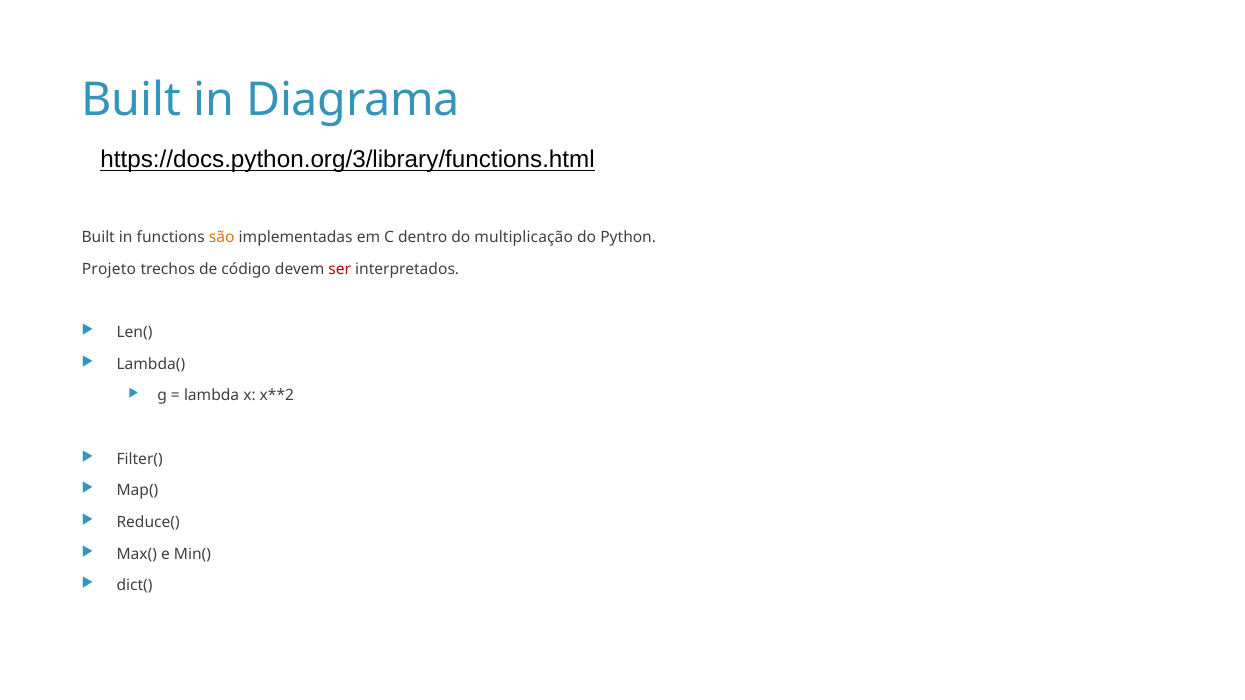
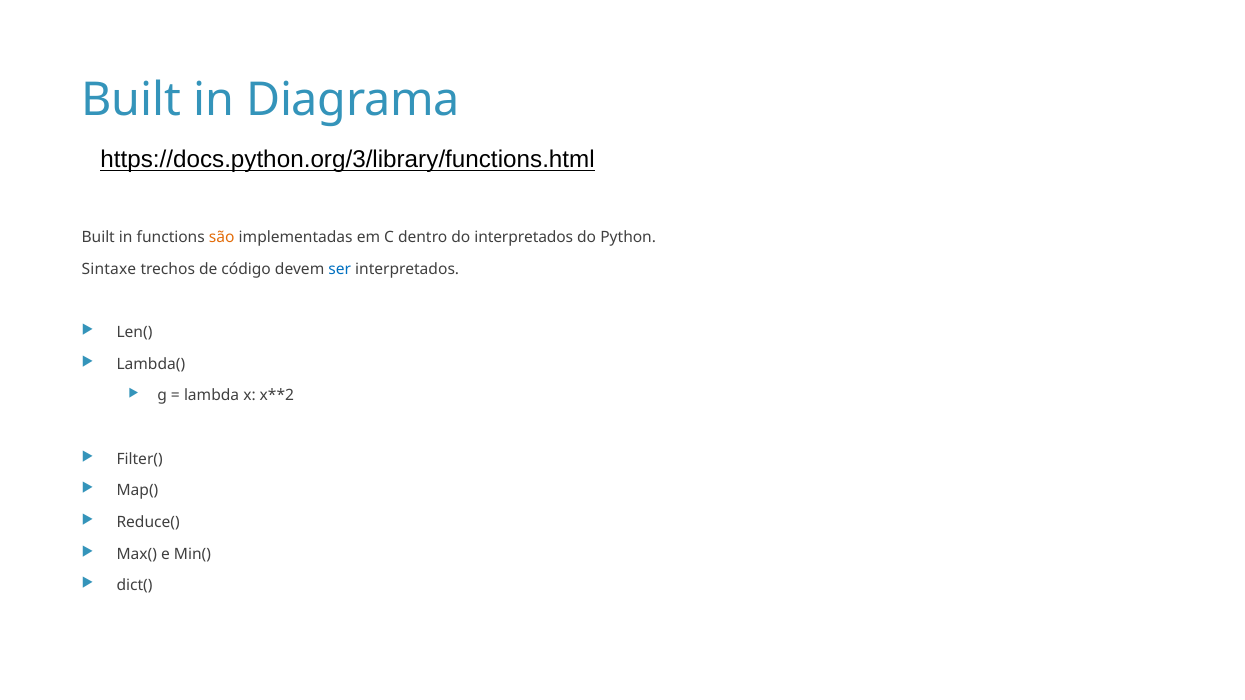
do multiplicação: multiplicação -> interpretados
Projeto: Projeto -> Sintaxe
ser colour: red -> blue
